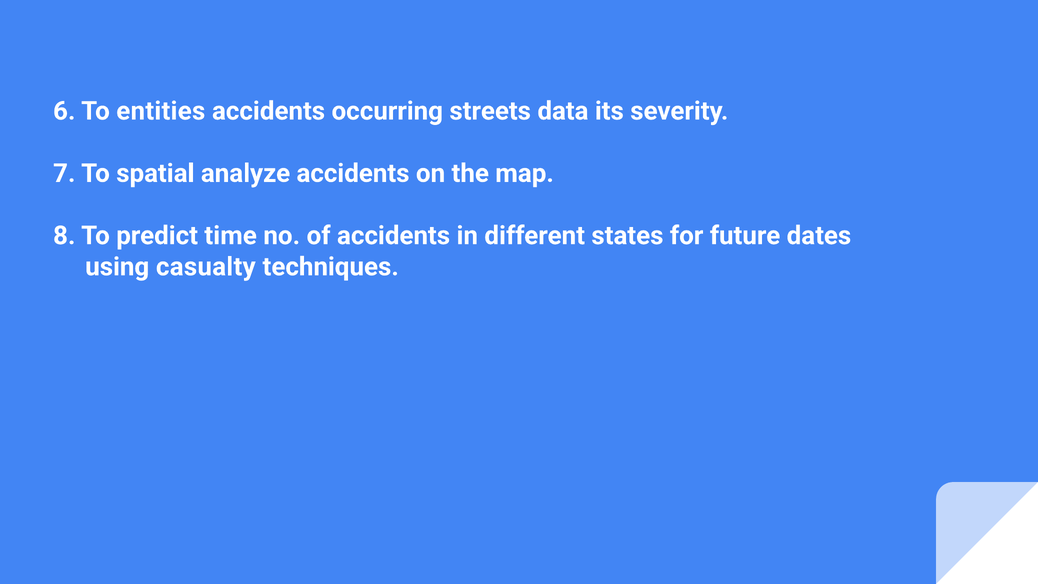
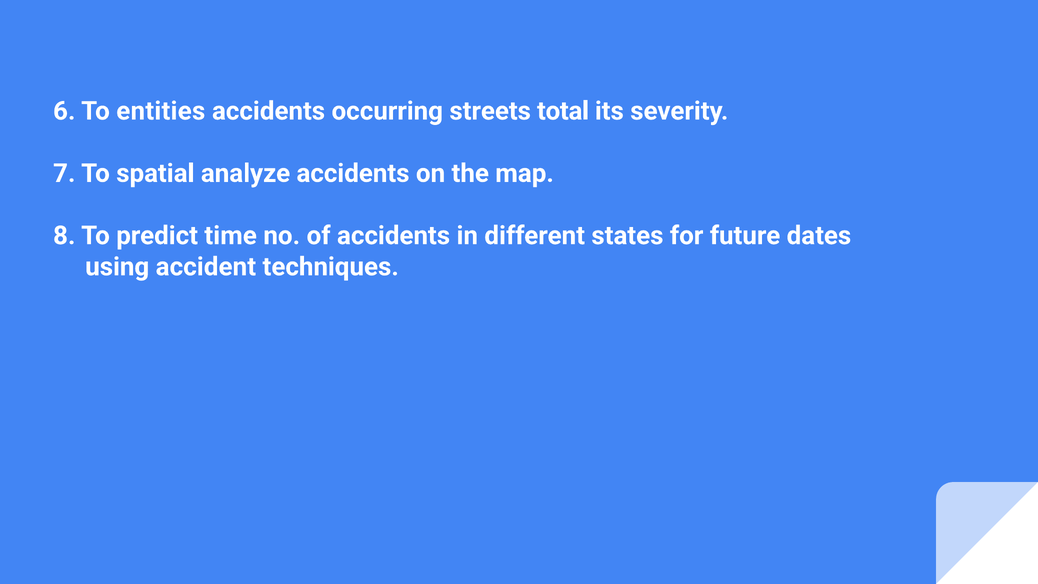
data: data -> total
casualty: casualty -> accident
